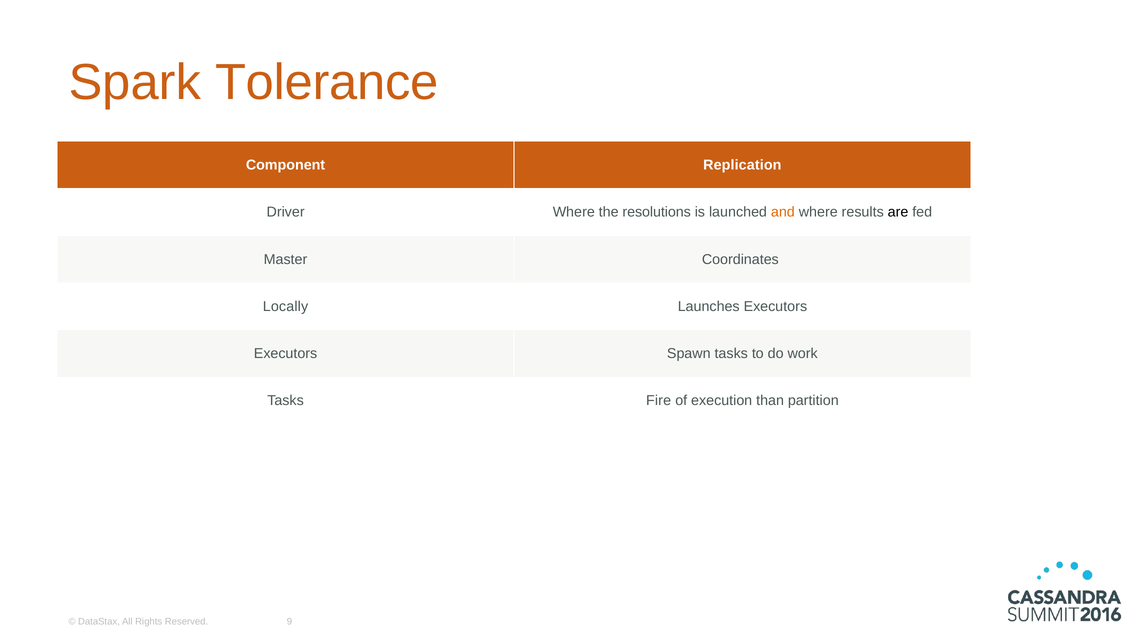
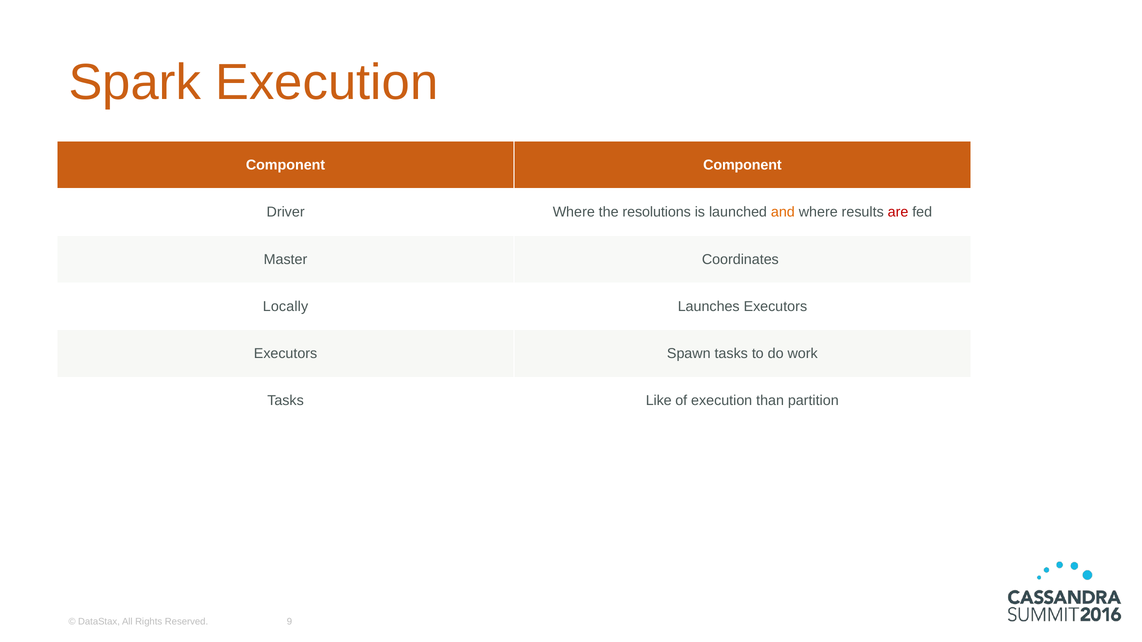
Spark Tolerance: Tolerance -> Execution
Component Replication: Replication -> Component
are colour: black -> red
Fire: Fire -> Like
